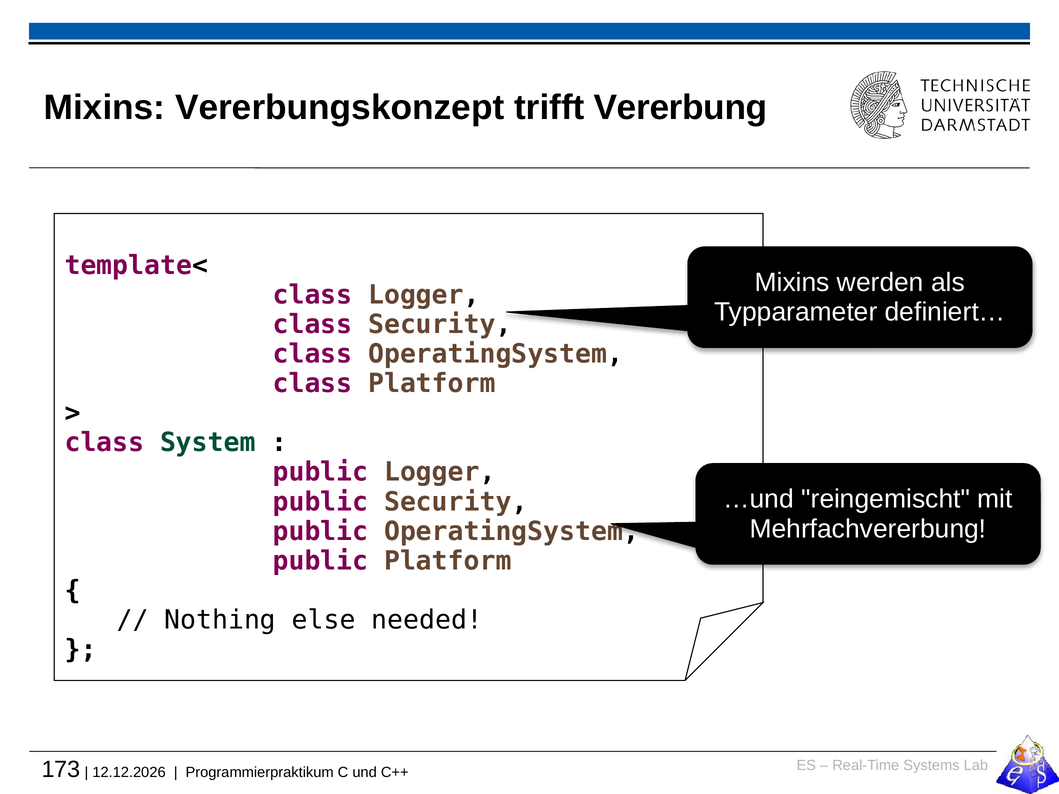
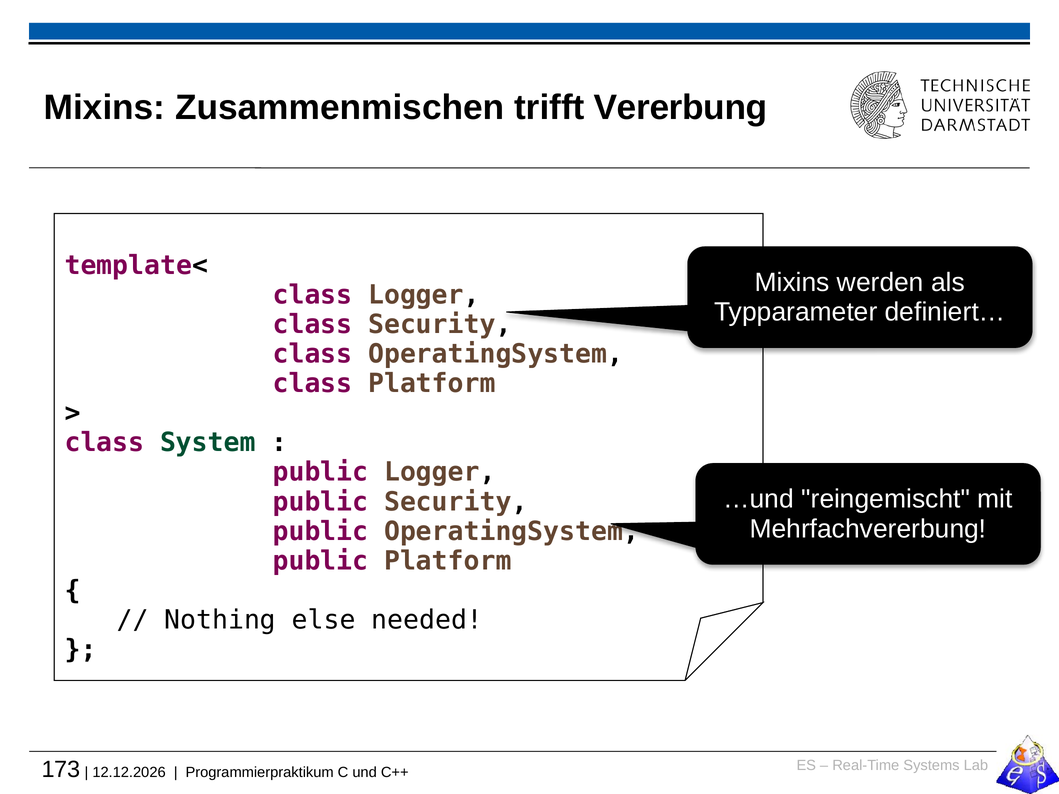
Vererbungskonzept: Vererbungskonzept -> Zusammenmischen
